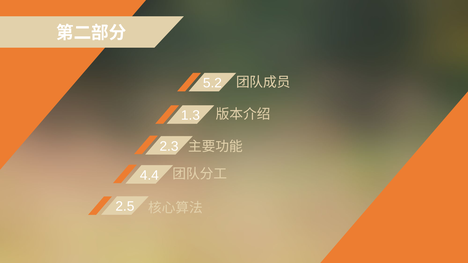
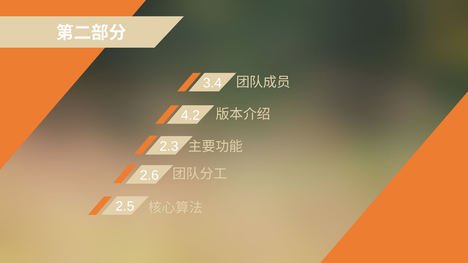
5.2: 5.2 -> 3.4
1.3: 1.3 -> 4.2
4.4: 4.4 -> 2.6
